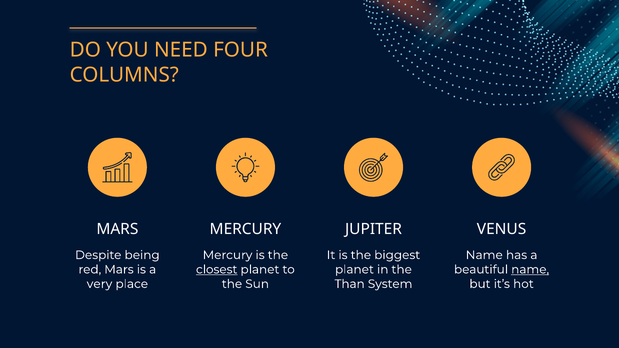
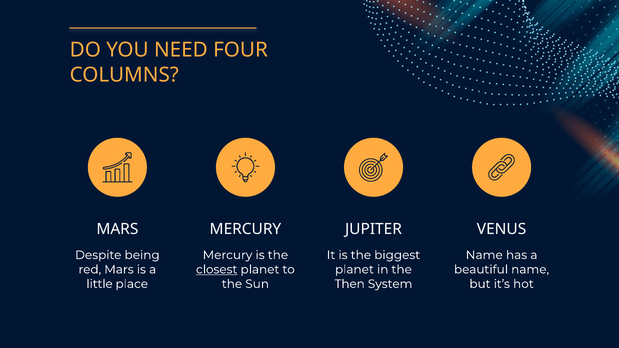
name at (530, 270) underline: present -> none
very: very -> little
Than: Than -> Then
